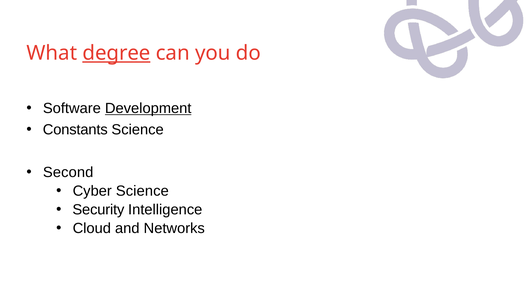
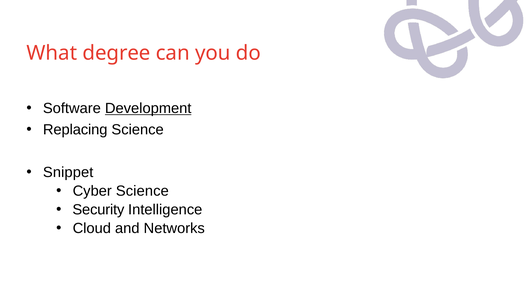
degree underline: present -> none
Constants: Constants -> Replacing
Second: Second -> Snippet
